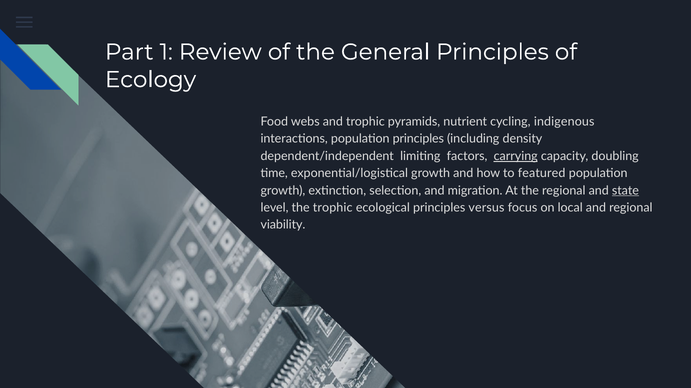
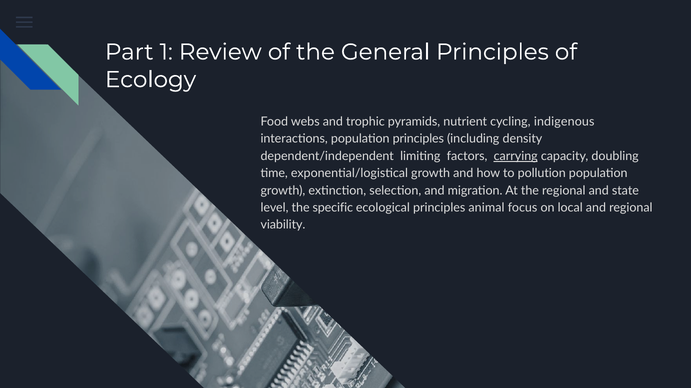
featured: featured -> pollution
state underline: present -> none
the trophic: trophic -> specific
versus: versus -> animal
